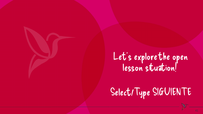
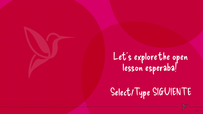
situation: situation -> esperaba
